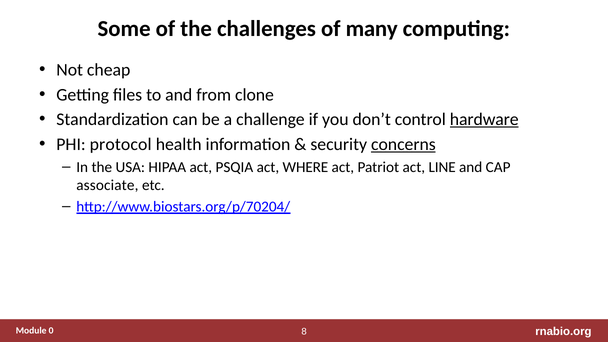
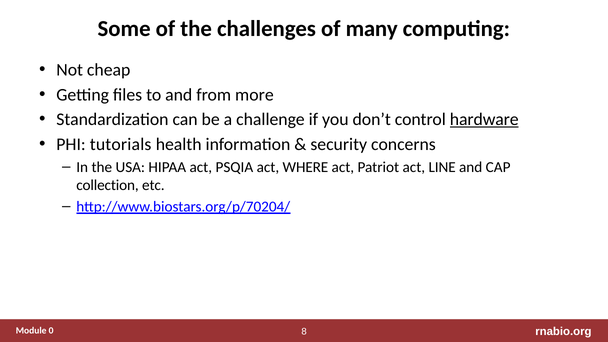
clone: clone -> more
protocol: protocol -> tutorials
concerns underline: present -> none
associate: associate -> collection
